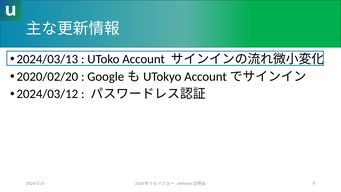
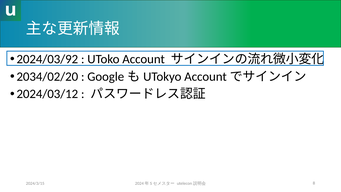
2024/03/13: 2024/03/13 -> 2024/03/92
2020/02/20: 2020/02/20 -> 2034/02/20
